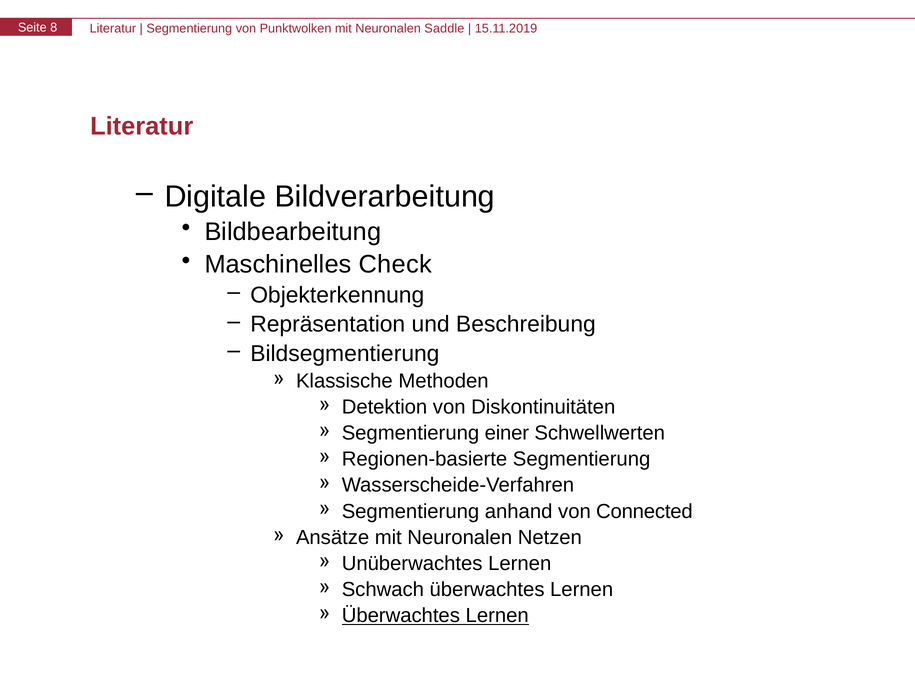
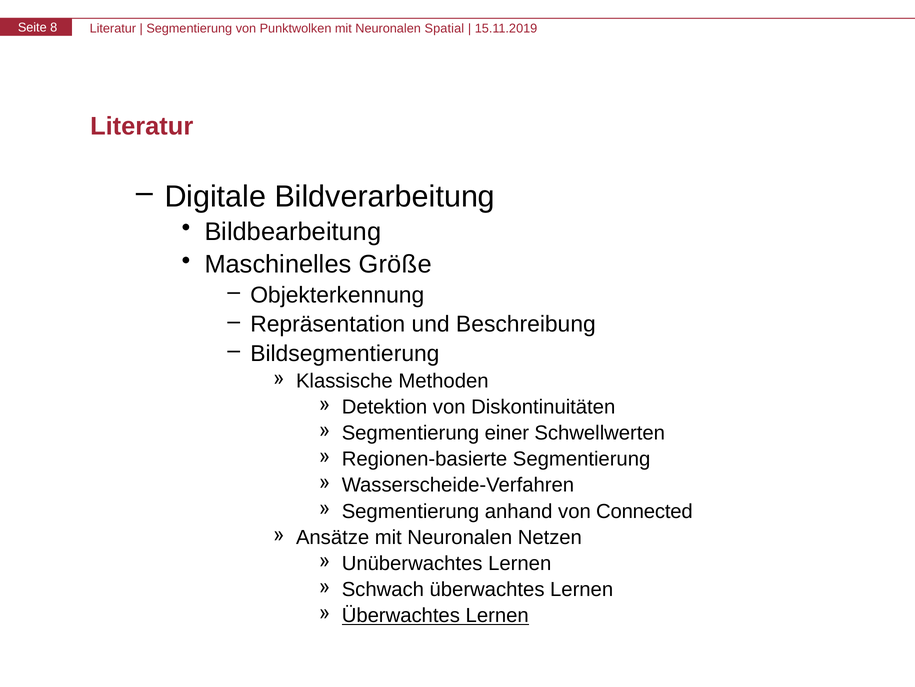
Saddle: Saddle -> Spatial
Check: Check -> Größe
